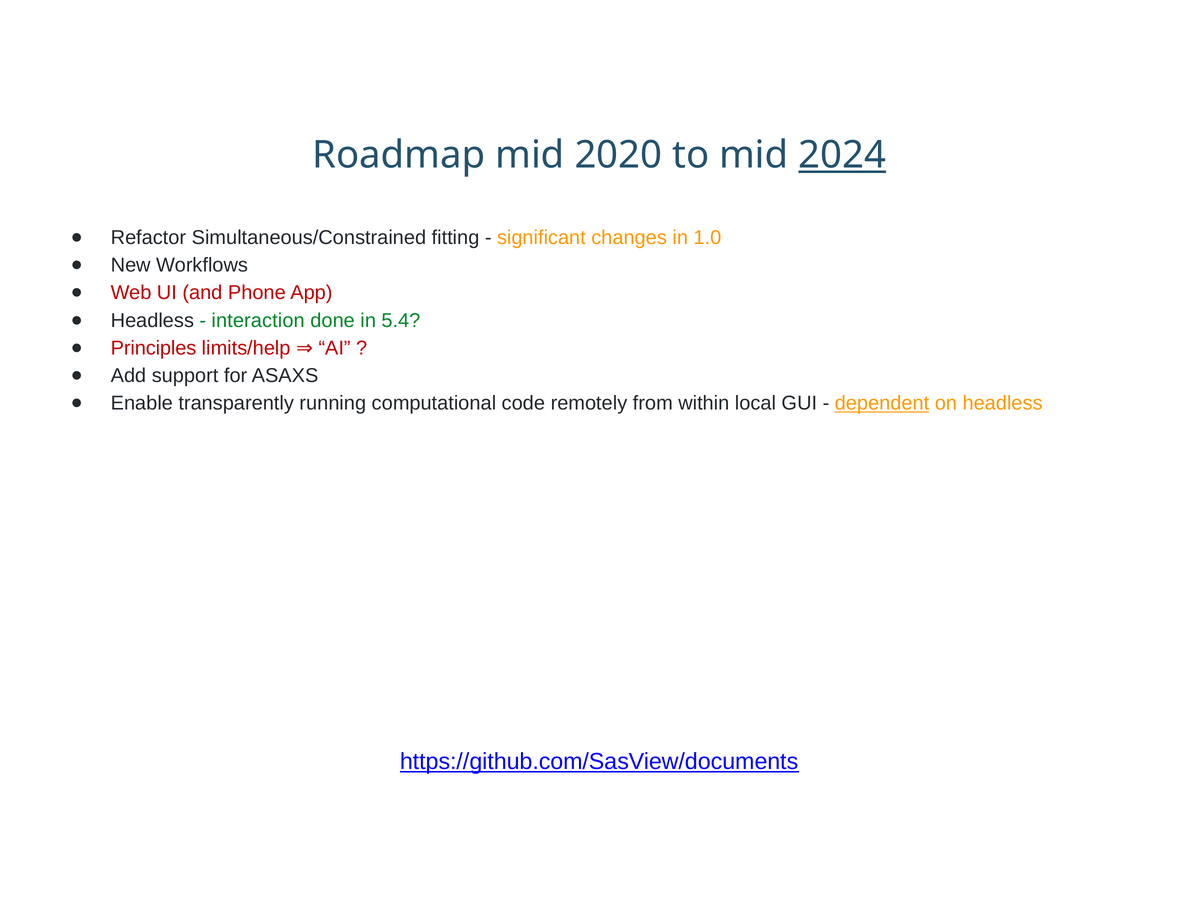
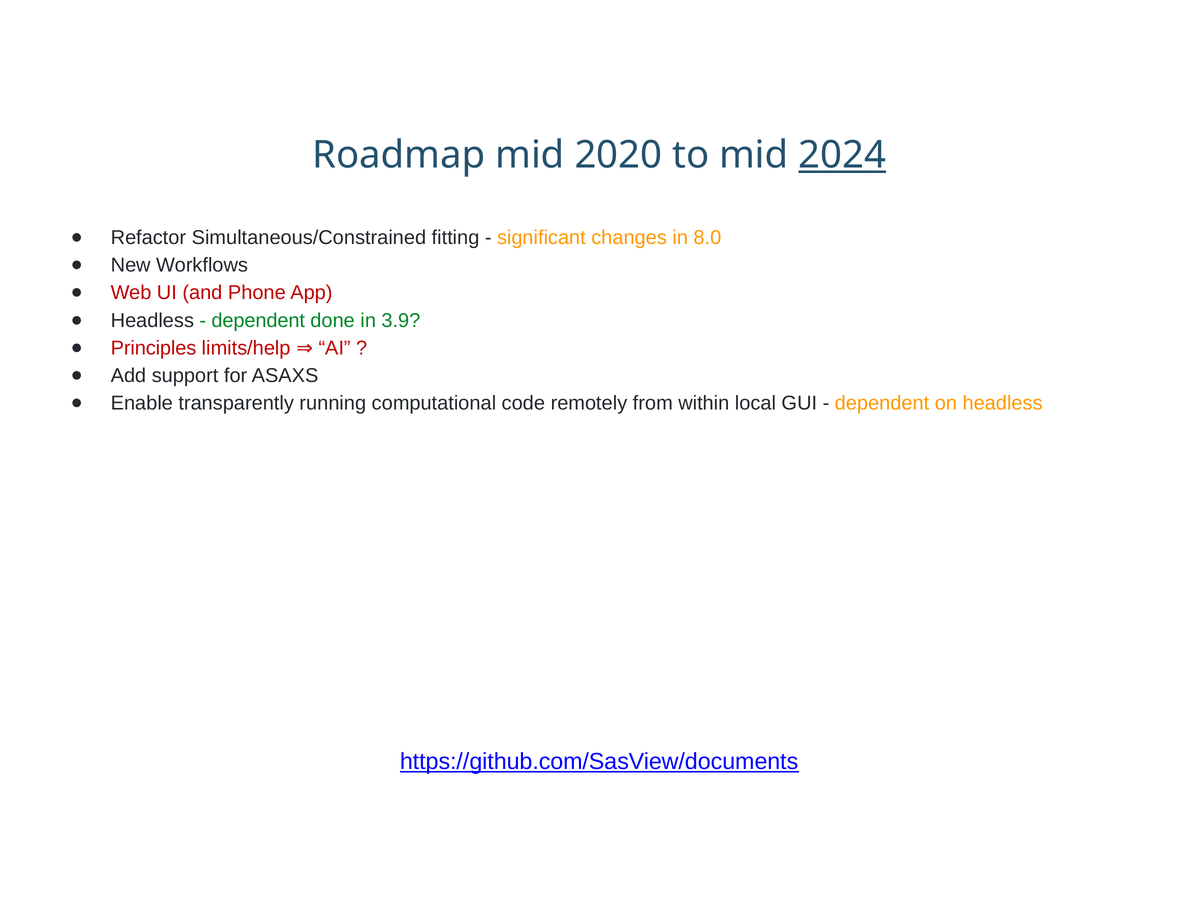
1.0: 1.0 -> 8.0
interaction at (258, 321): interaction -> dependent
5.4: 5.4 -> 3.9
dependent at (882, 404) underline: present -> none
